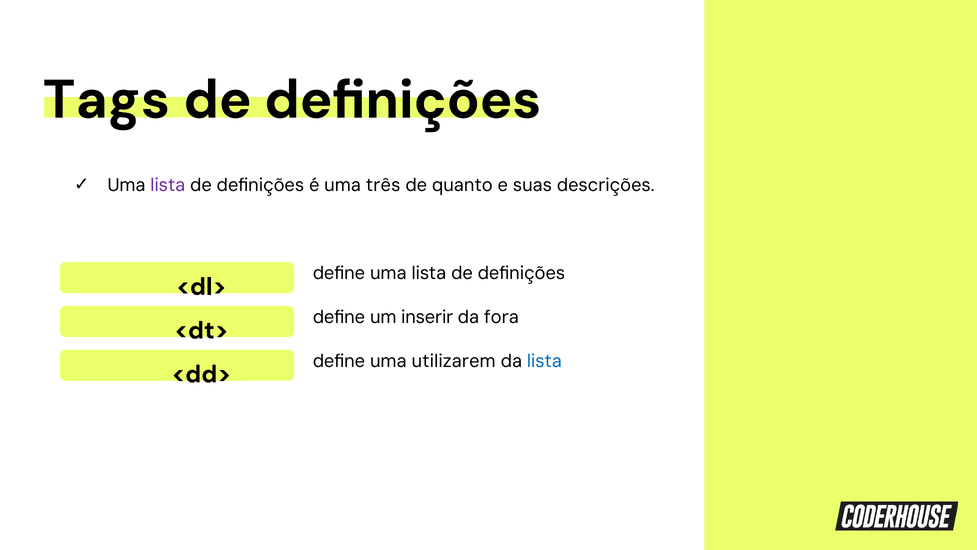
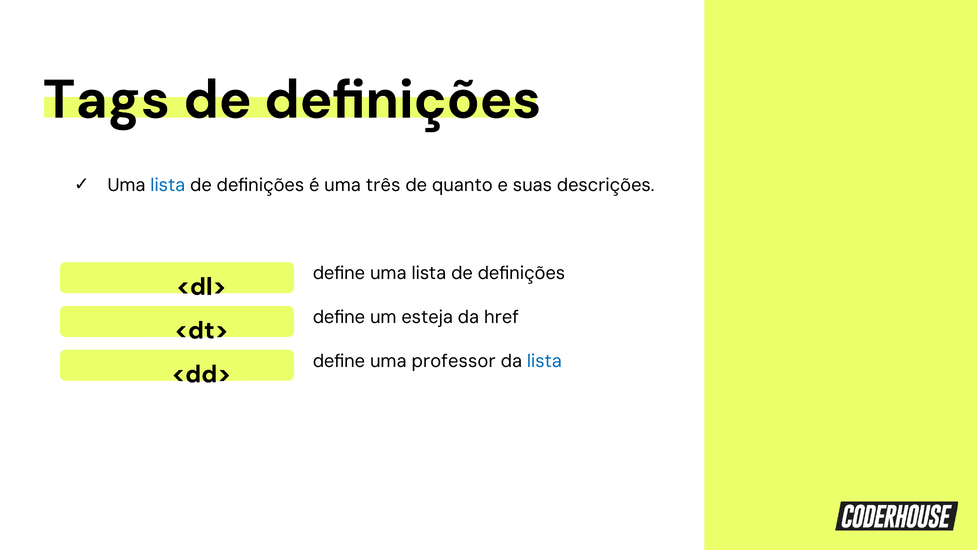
lista at (168, 185) colour: purple -> blue
inserir: inserir -> esteja
fora: fora -> href
utilizarem: utilizarem -> professor
